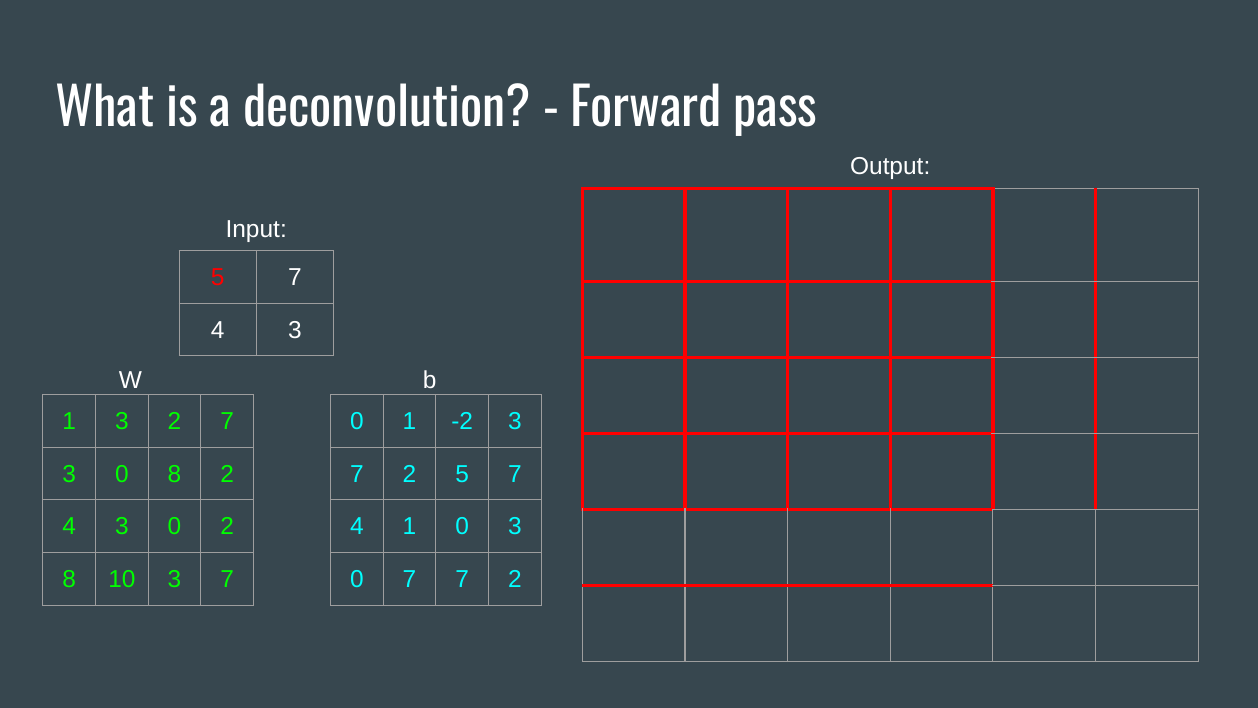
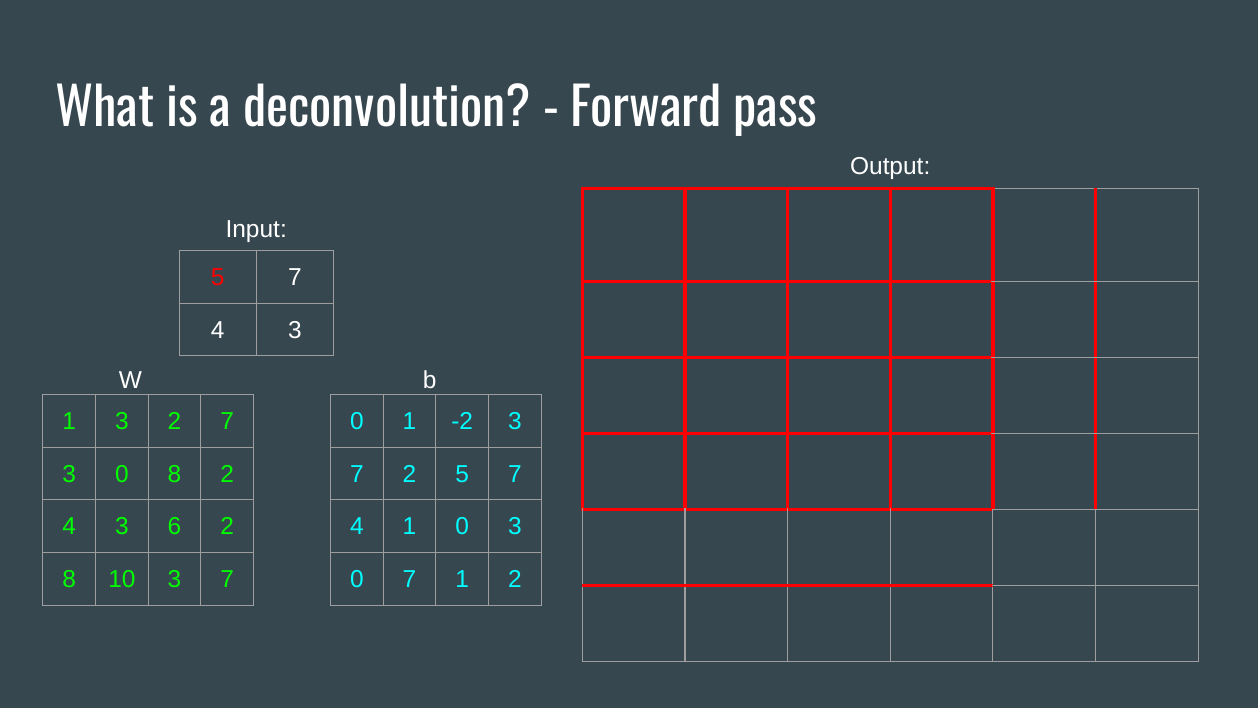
4 3 0: 0 -> 6
7 7: 7 -> 1
